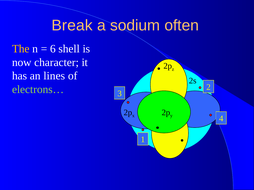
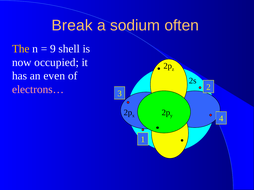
6: 6 -> 9
character: character -> occupied
lines: lines -> even
electrons… colour: light green -> pink
